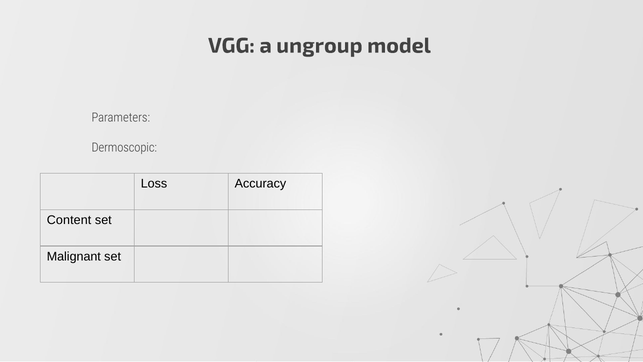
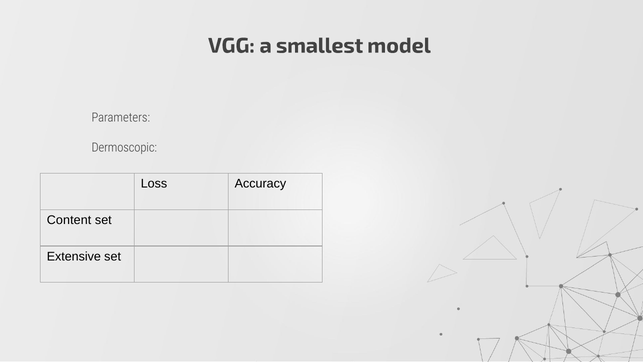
ungroup: ungroup -> smallest
Malignant: Malignant -> Extensive
